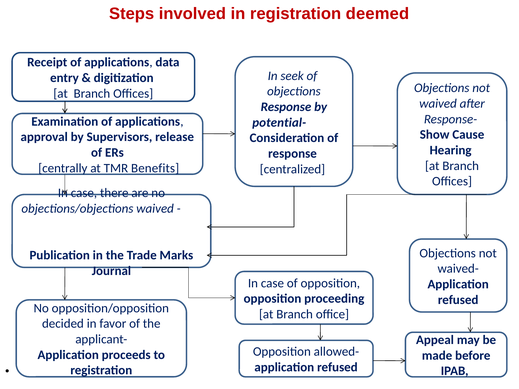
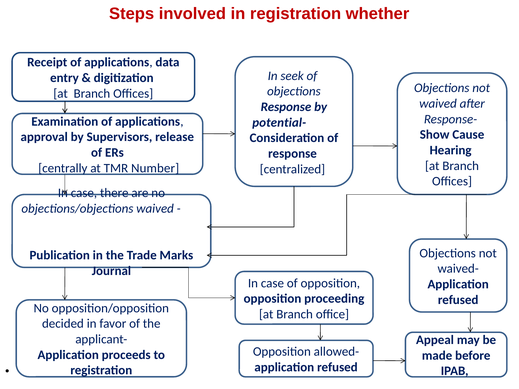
deemed: deemed -> whether
Benefits: Benefits -> Number
